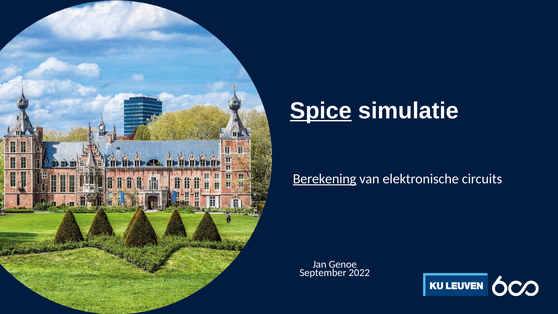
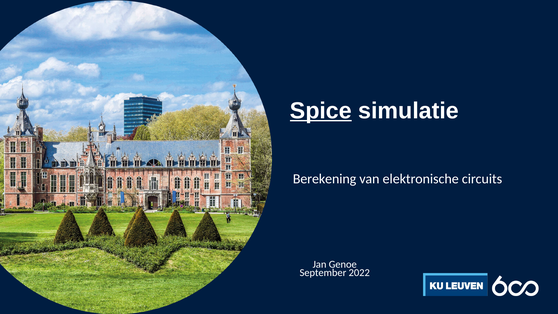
Berekening underline: present -> none
